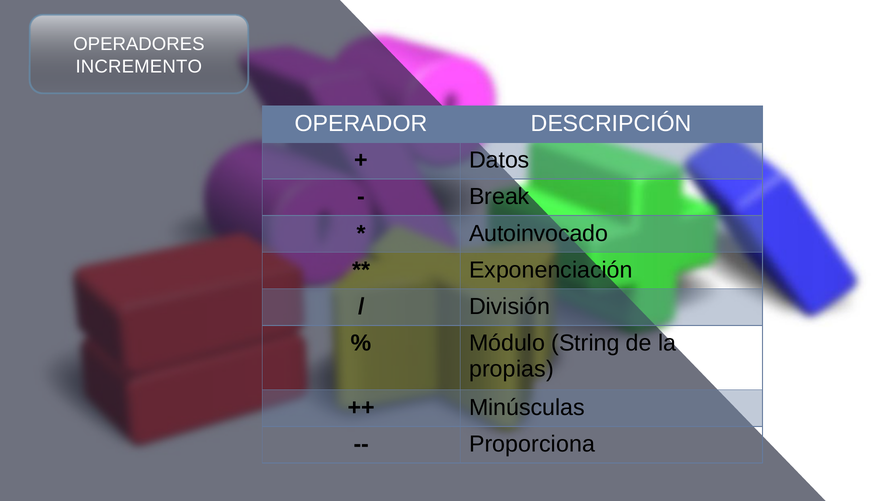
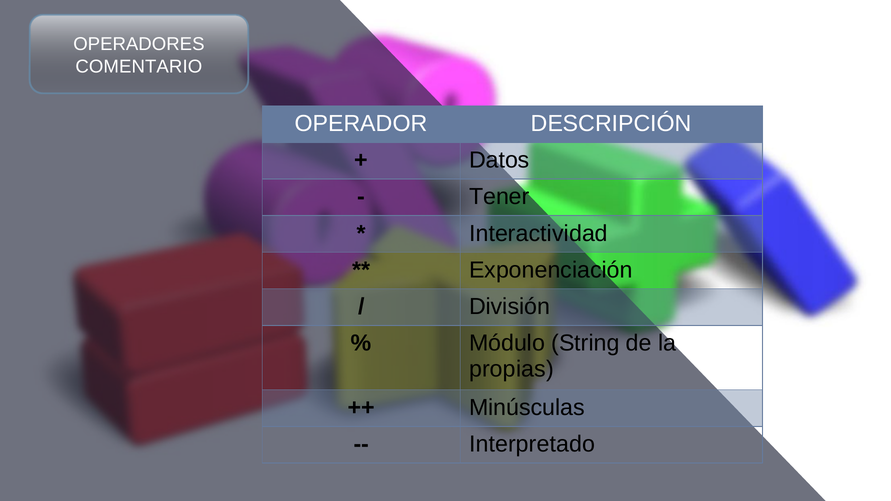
INCREMENTO: INCREMENTO -> COMENTARIO
Break: Break -> Tener
Autoinvocado: Autoinvocado -> Interactividad
Proporciona: Proporciona -> Interpretado
